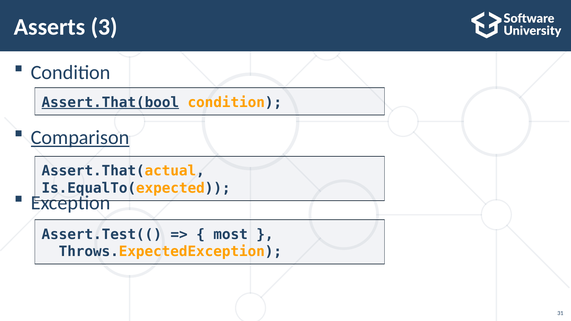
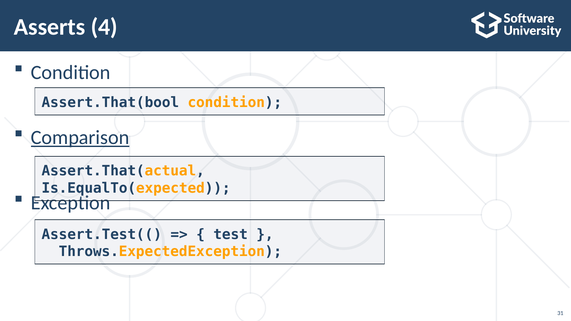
3: 3 -> 4
Assert.That(bool underline: present -> none
most: most -> test
